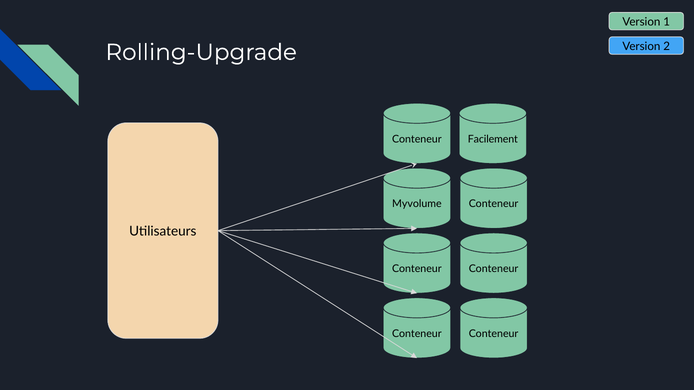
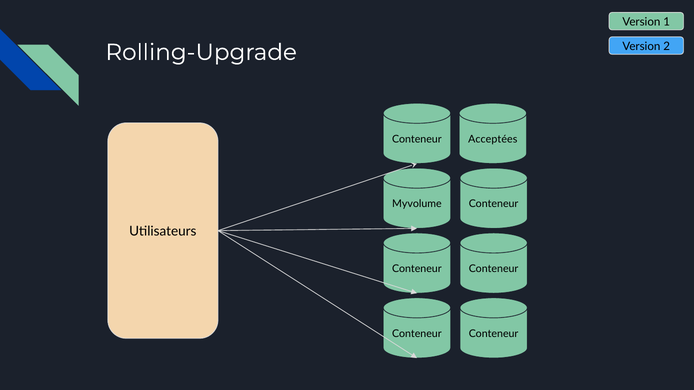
Facilement: Facilement -> Acceptées
